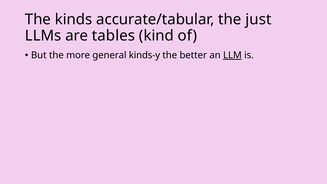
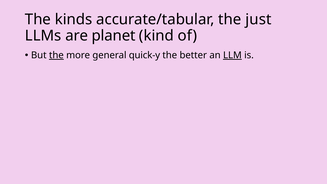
tables: tables -> planet
the at (56, 55) underline: none -> present
kinds-y: kinds-y -> quick-y
